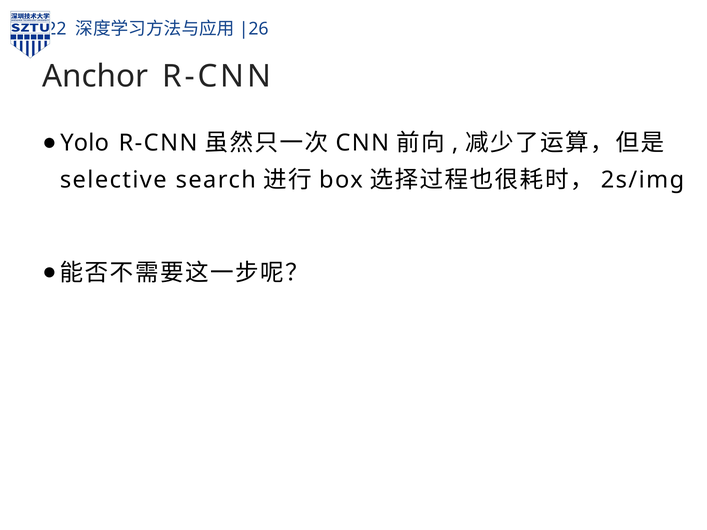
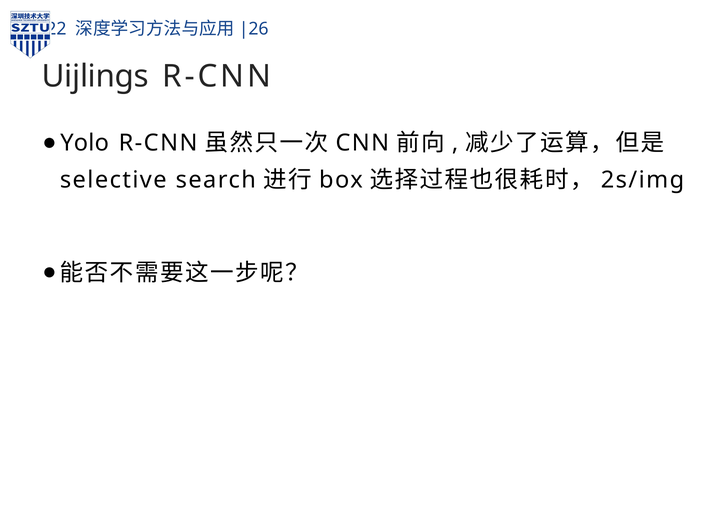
Anchor: Anchor -> Uijlings
